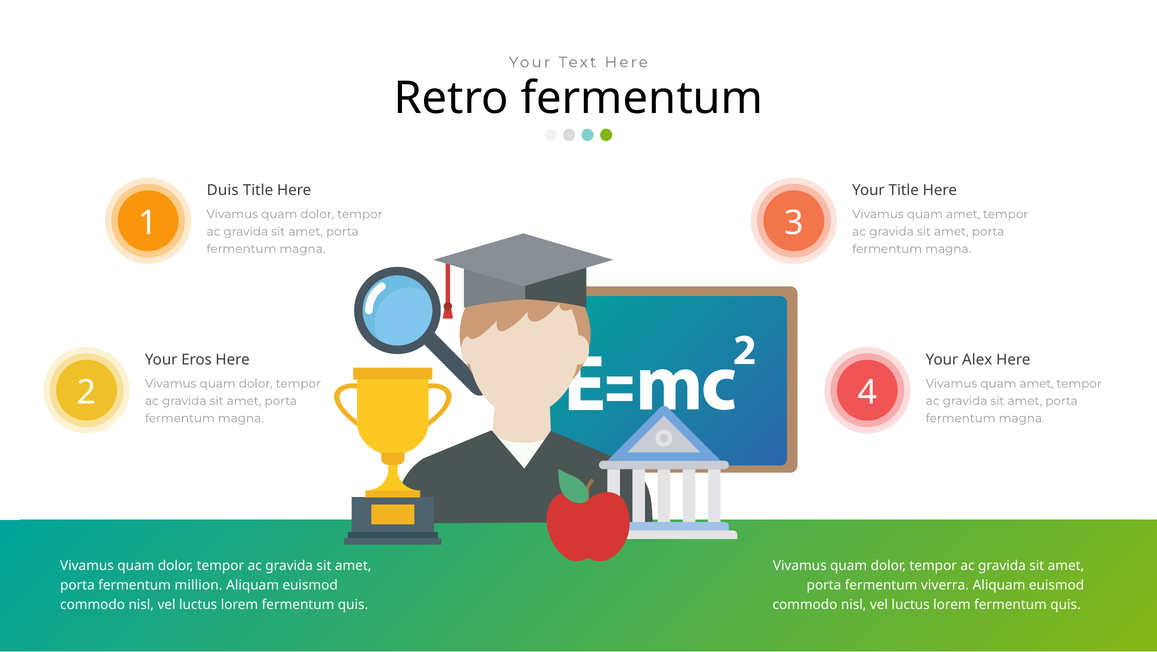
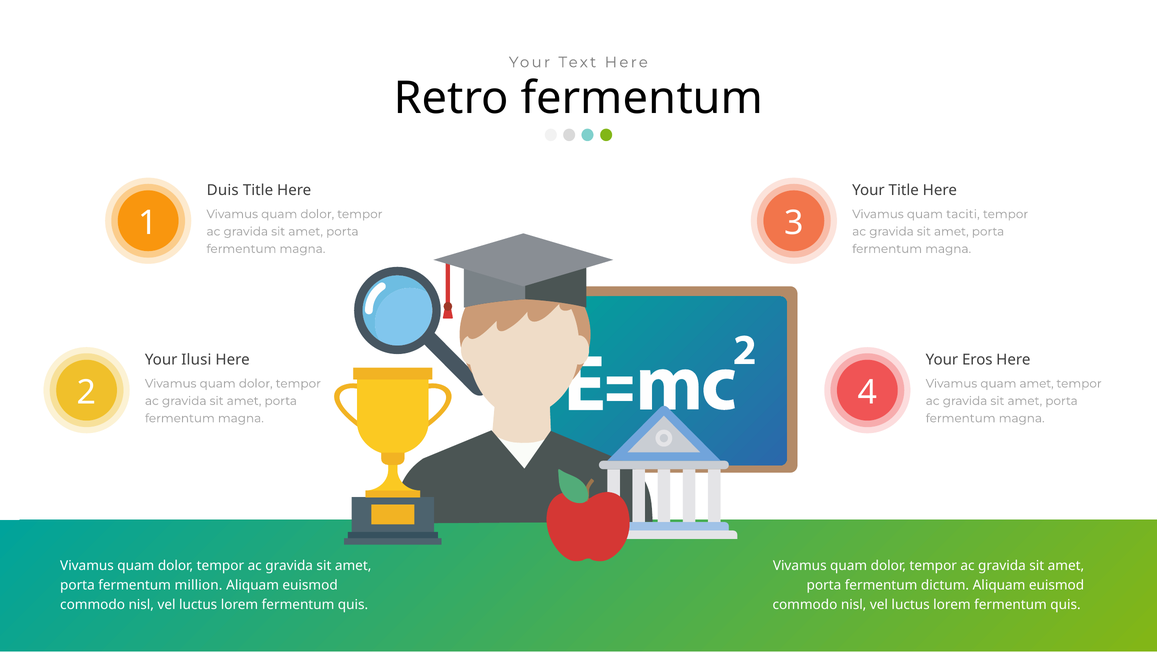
amet at (963, 214): amet -> taciti
Eros: Eros -> Ilusi
Alex: Alex -> Eros
viverra: viverra -> dictum
